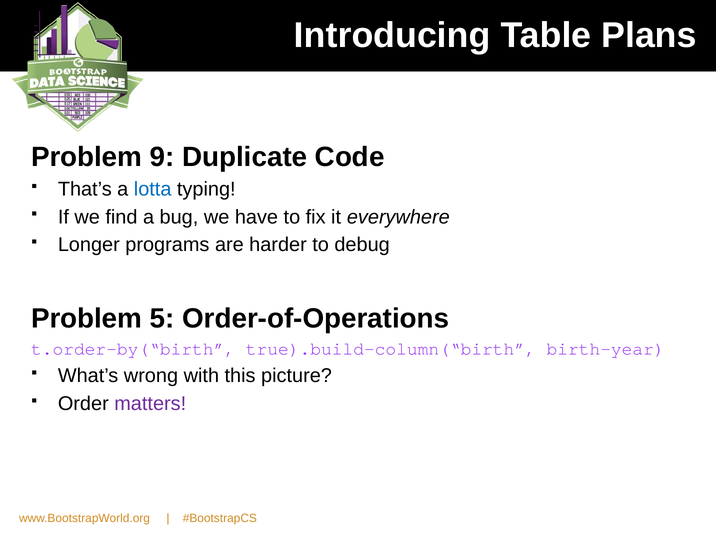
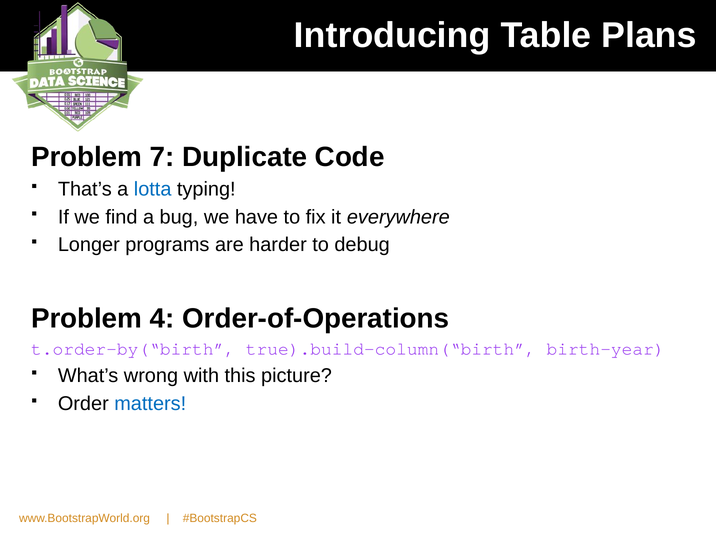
9: 9 -> 7
5: 5 -> 4
matters colour: purple -> blue
